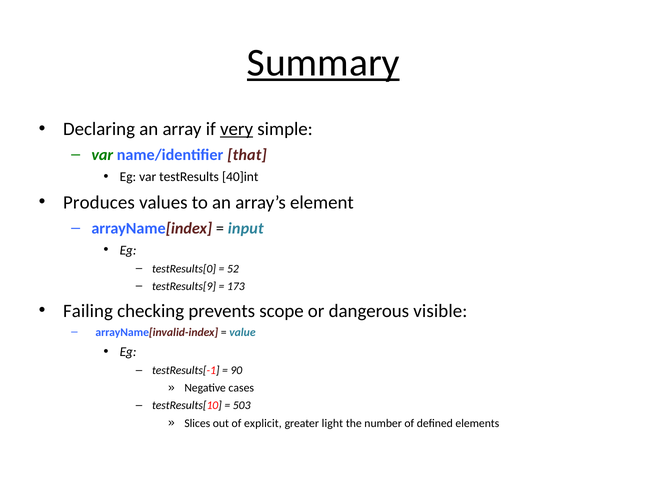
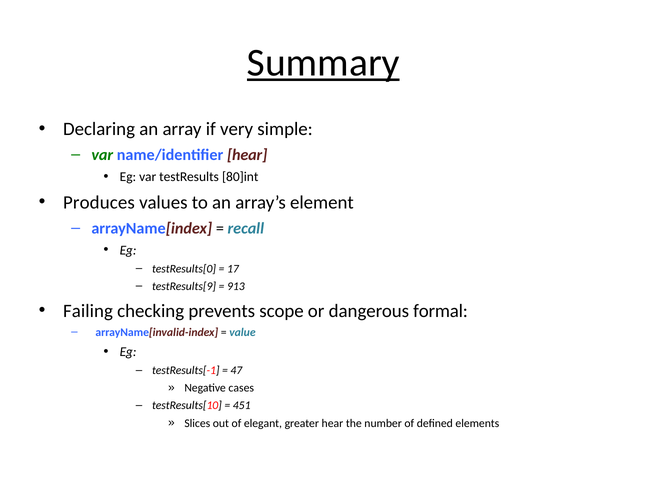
very underline: present -> none
name/identifier that: that -> hear
40]int: 40]int -> 80]int
input: input -> recall
52: 52 -> 17
173: 173 -> 913
visible: visible -> formal
90: 90 -> 47
503: 503 -> 451
explicit: explicit -> elegant
greater light: light -> hear
